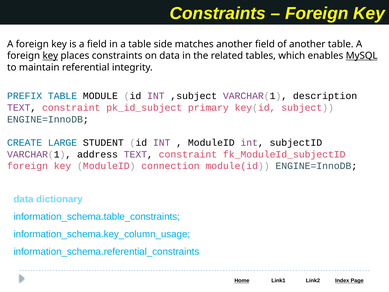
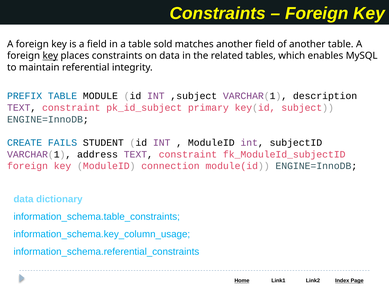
side: side -> sold
MySQL underline: present -> none
LARGE: LARGE -> FAILS
